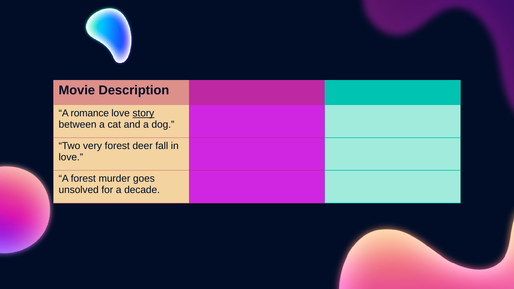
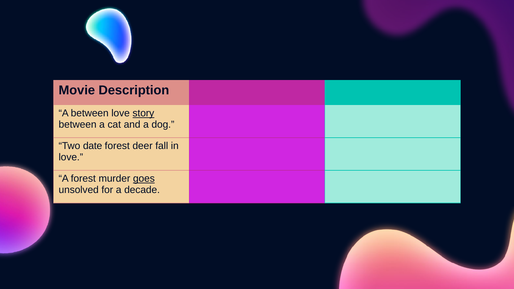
A romance: romance -> between
very: very -> date
goes underline: none -> present
